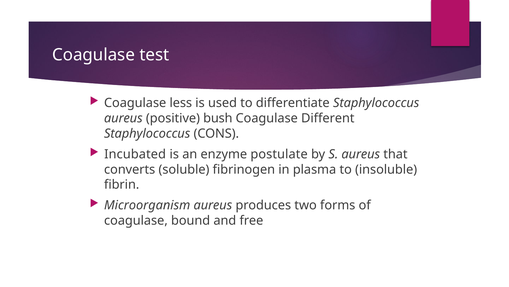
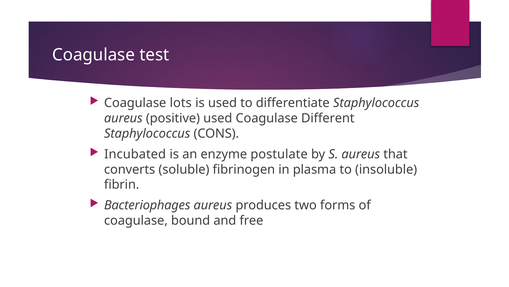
less: less -> lots
positive bush: bush -> used
Microorganism: Microorganism -> Bacteriophages
